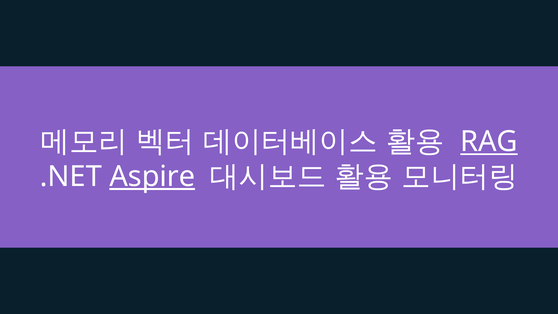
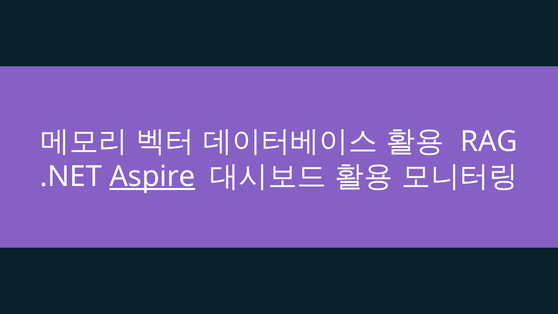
RAG underline: present -> none
